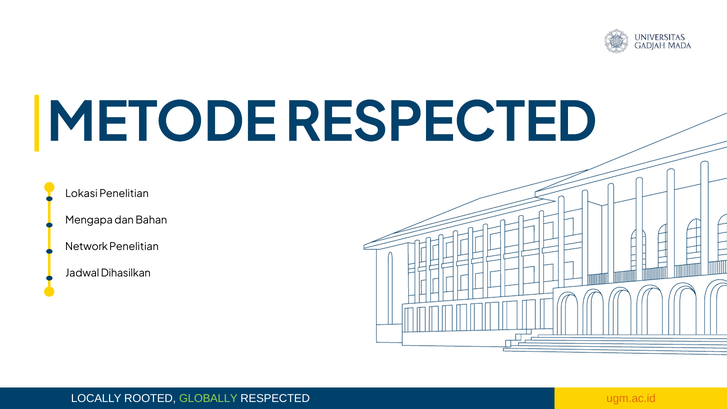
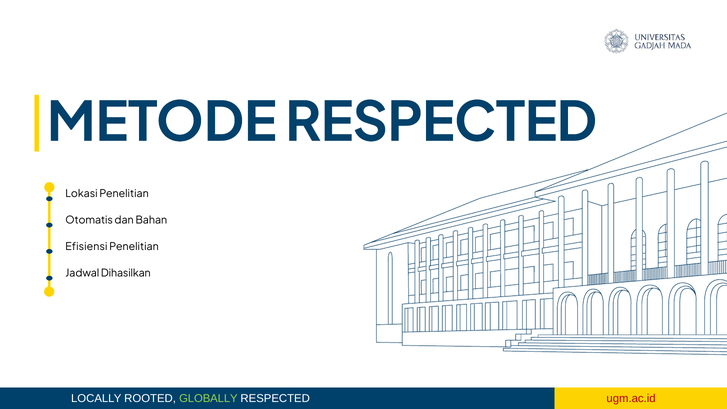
Mengapa: Mengapa -> Otomatis
Network: Network -> Efisiensi
ugm.ac.id colour: orange -> red
